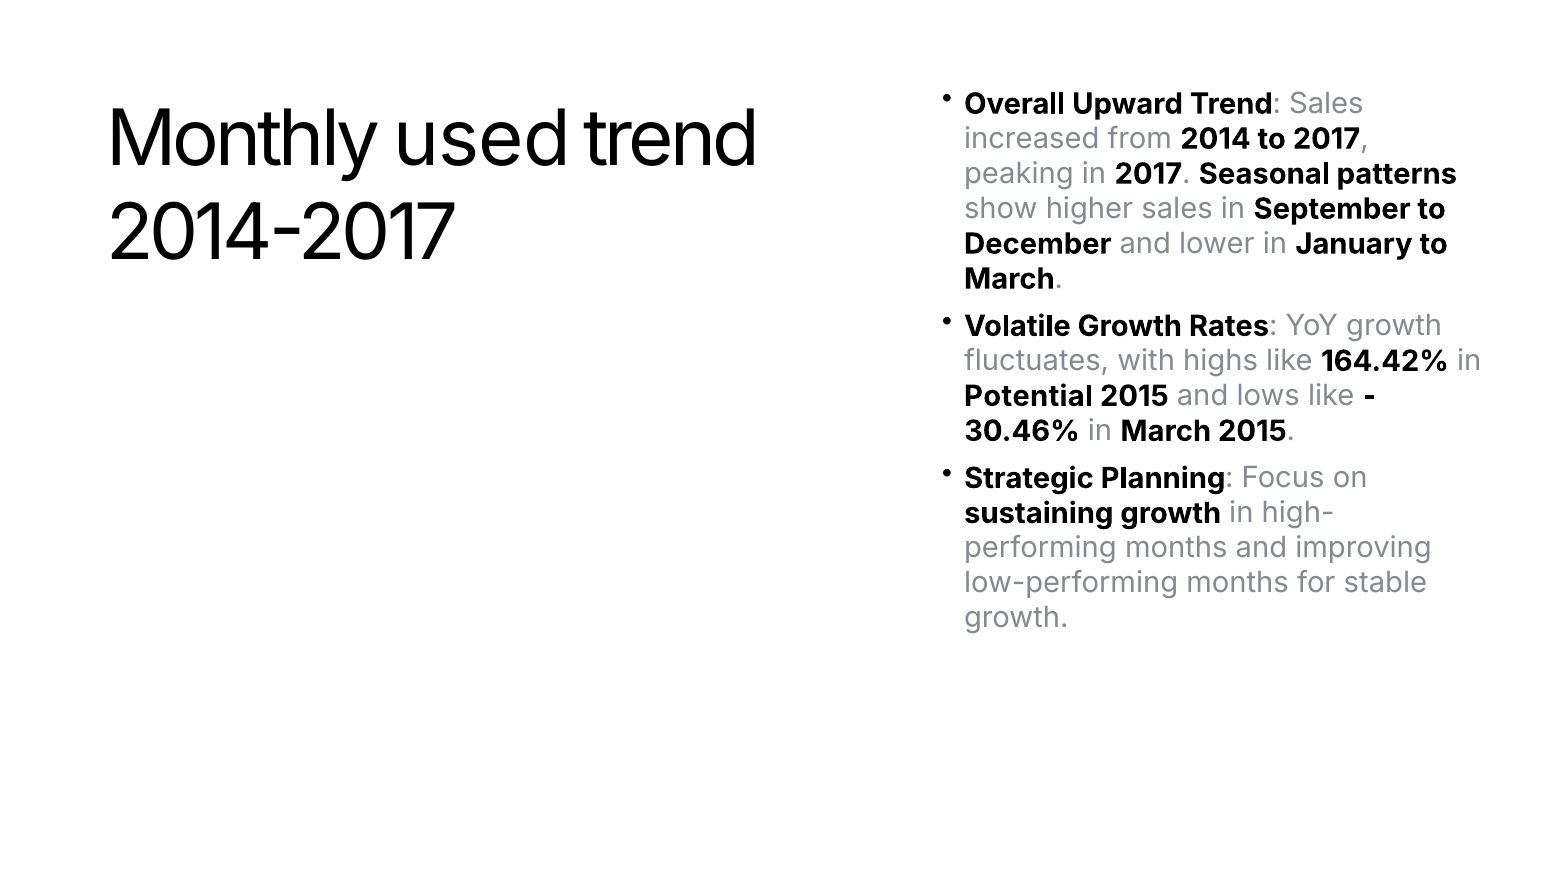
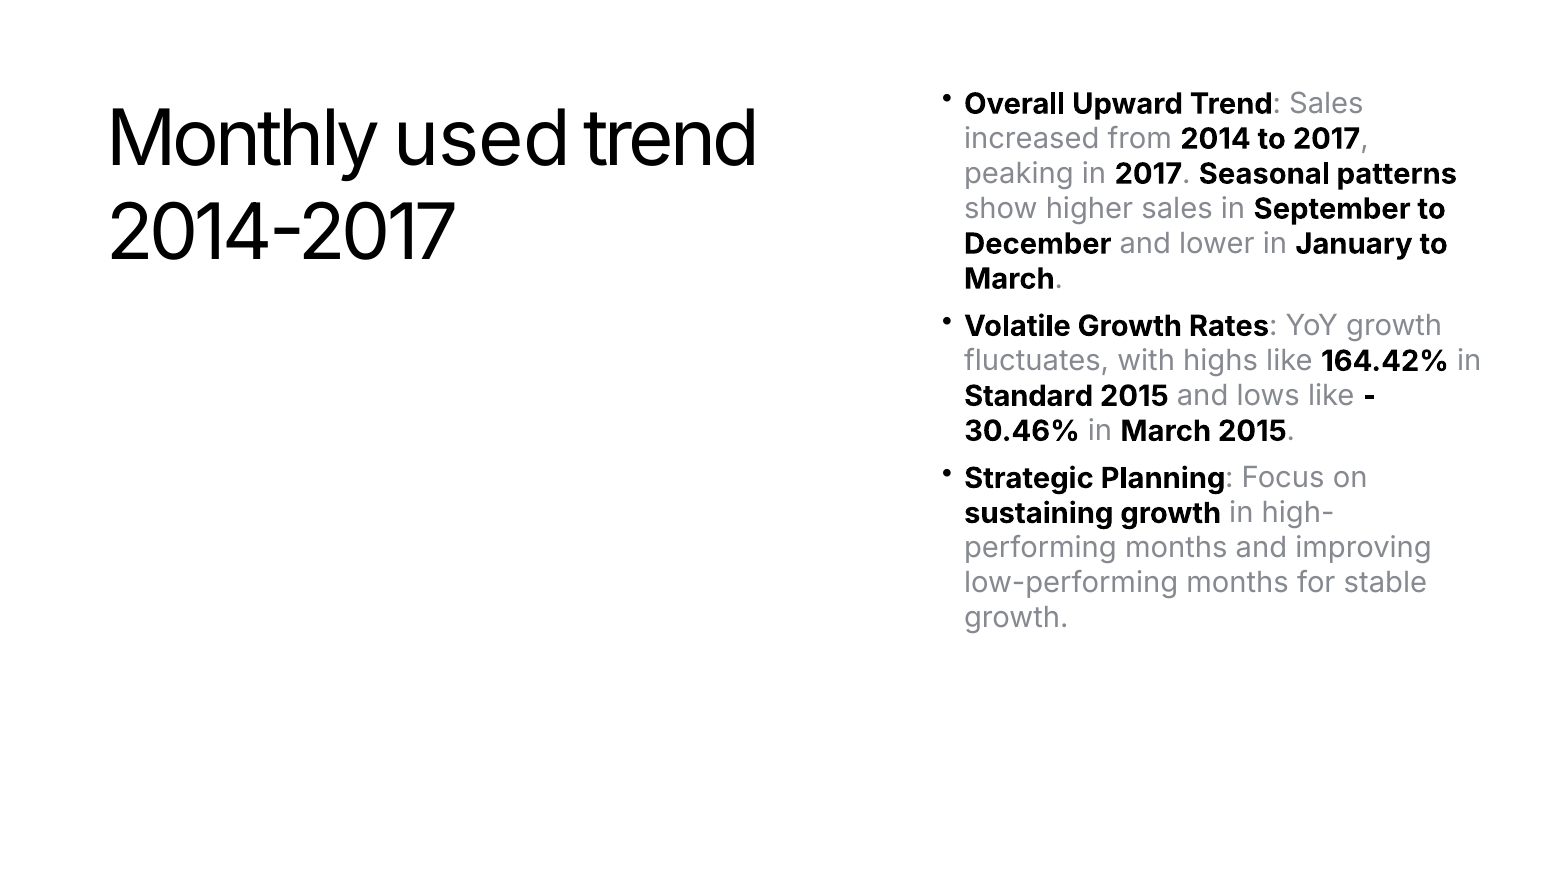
Potential: Potential -> Standard
